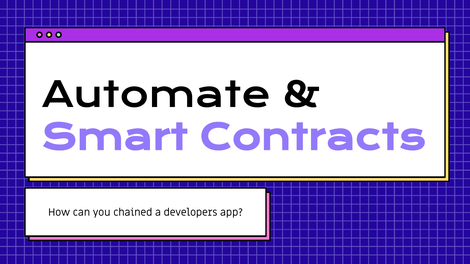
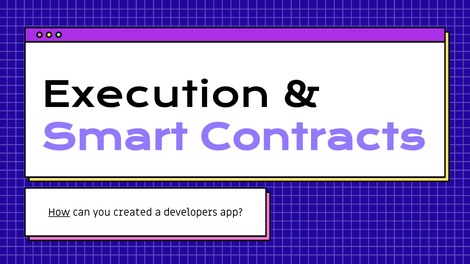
Automate: Automate -> Execution
How underline: none -> present
chained: chained -> created
